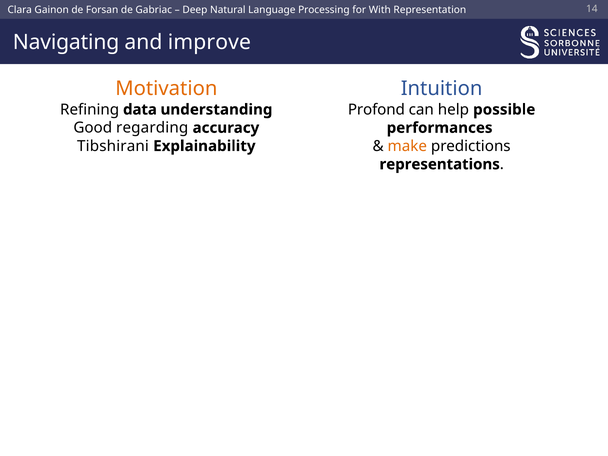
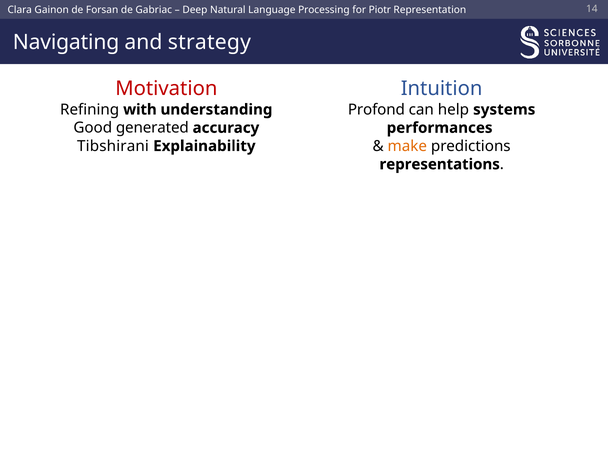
With: With -> Piotr
improve: improve -> strategy
Motivation colour: orange -> red
data: data -> with
possible: possible -> systems
regarding: regarding -> generated
